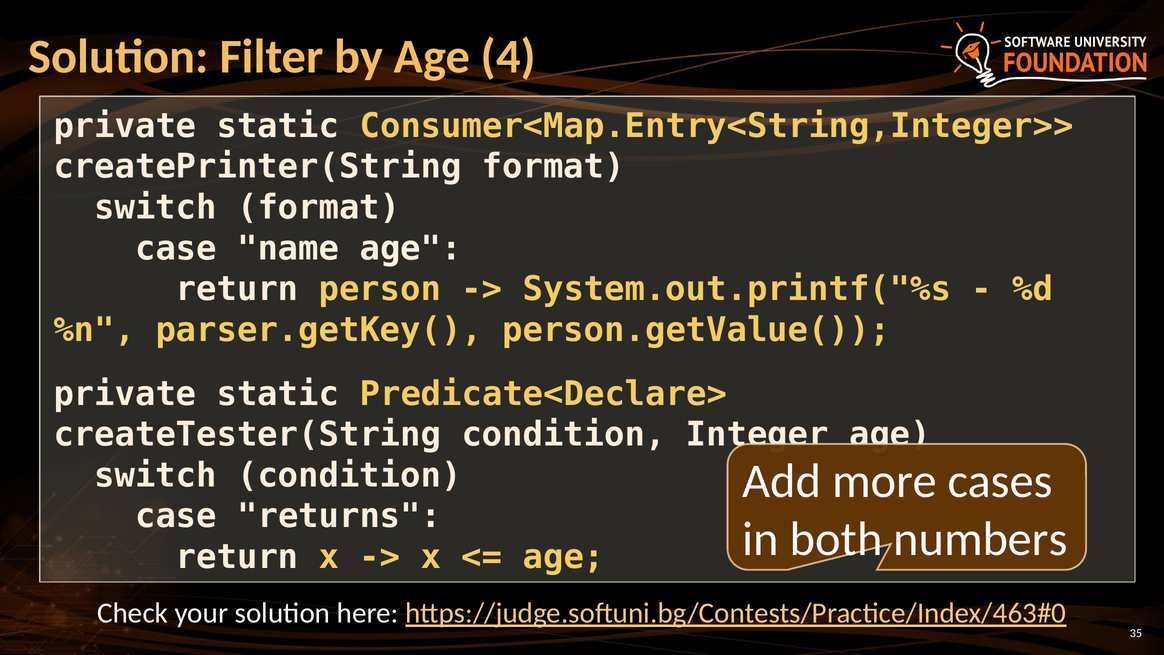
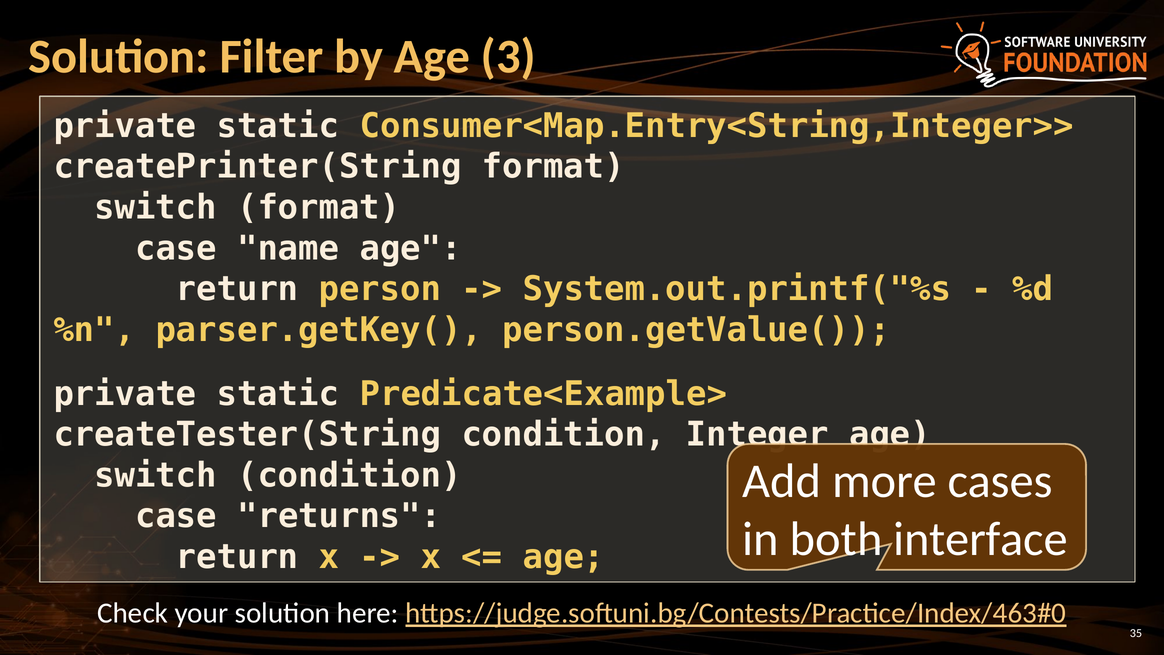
4: 4 -> 3
Predicate<Declare>: Predicate<Declare> -> Predicate<Example>
numbers: numbers -> interface
